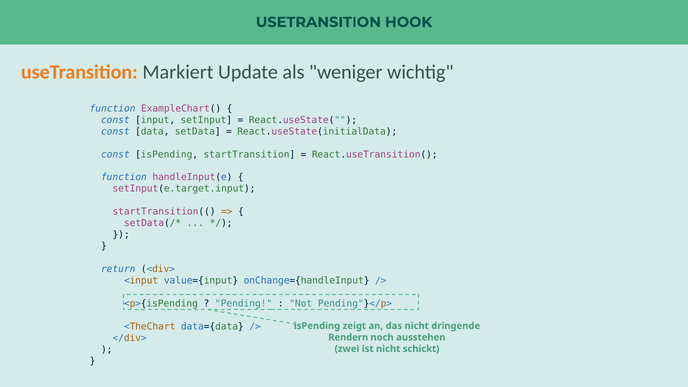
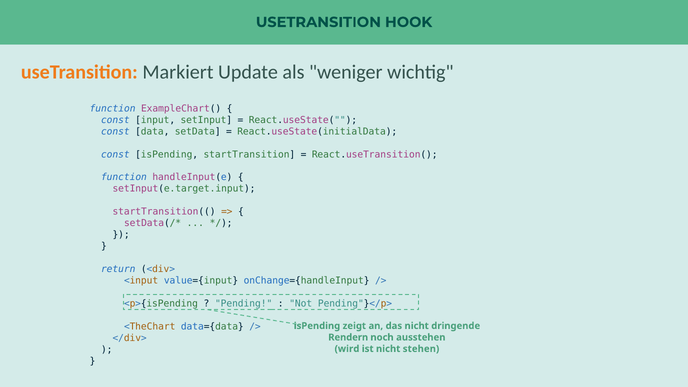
zwei: zwei -> wird
schickt: schickt -> stehen
